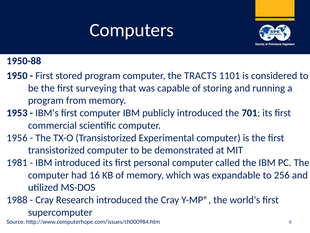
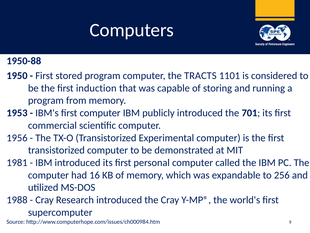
surveying: surveying -> induction
